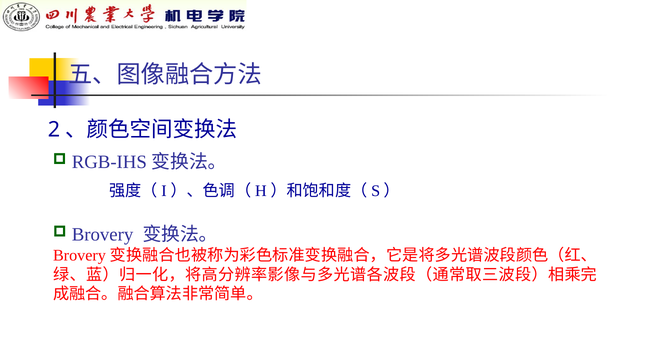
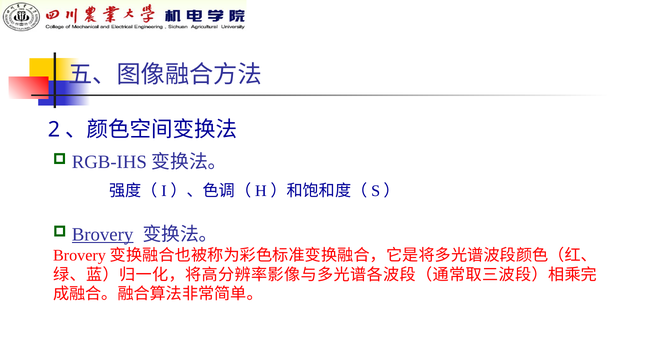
Brovery underline: none -> present
